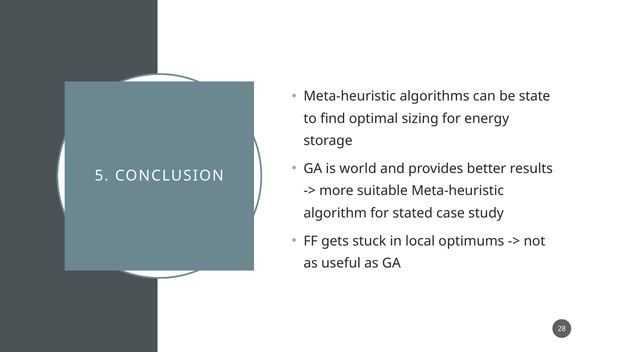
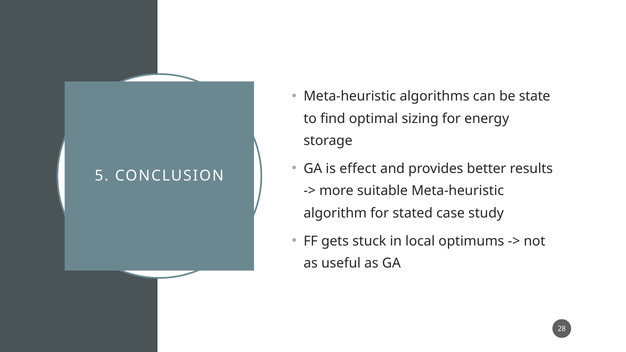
world: world -> effect
